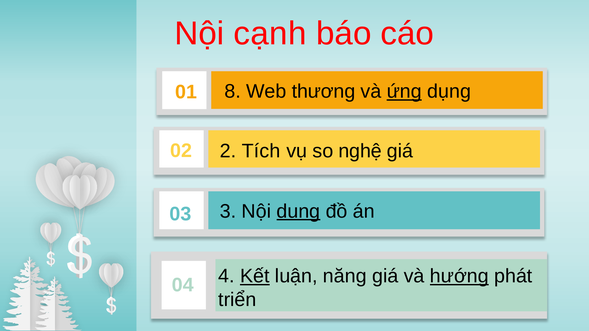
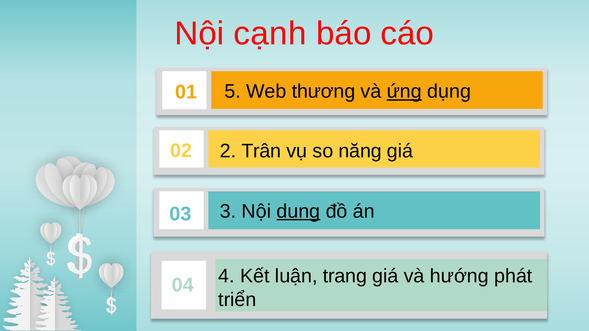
8: 8 -> 5
Tích: Tích -> Trân
nghệ: nghệ -> năng
Kết underline: present -> none
năng: năng -> trang
hướng underline: present -> none
